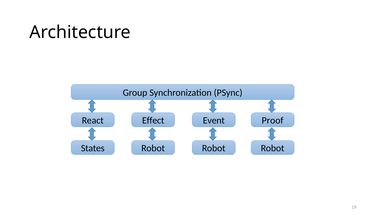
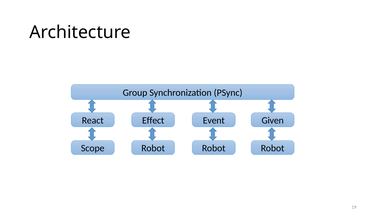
Proof: Proof -> Given
States: States -> Scope
